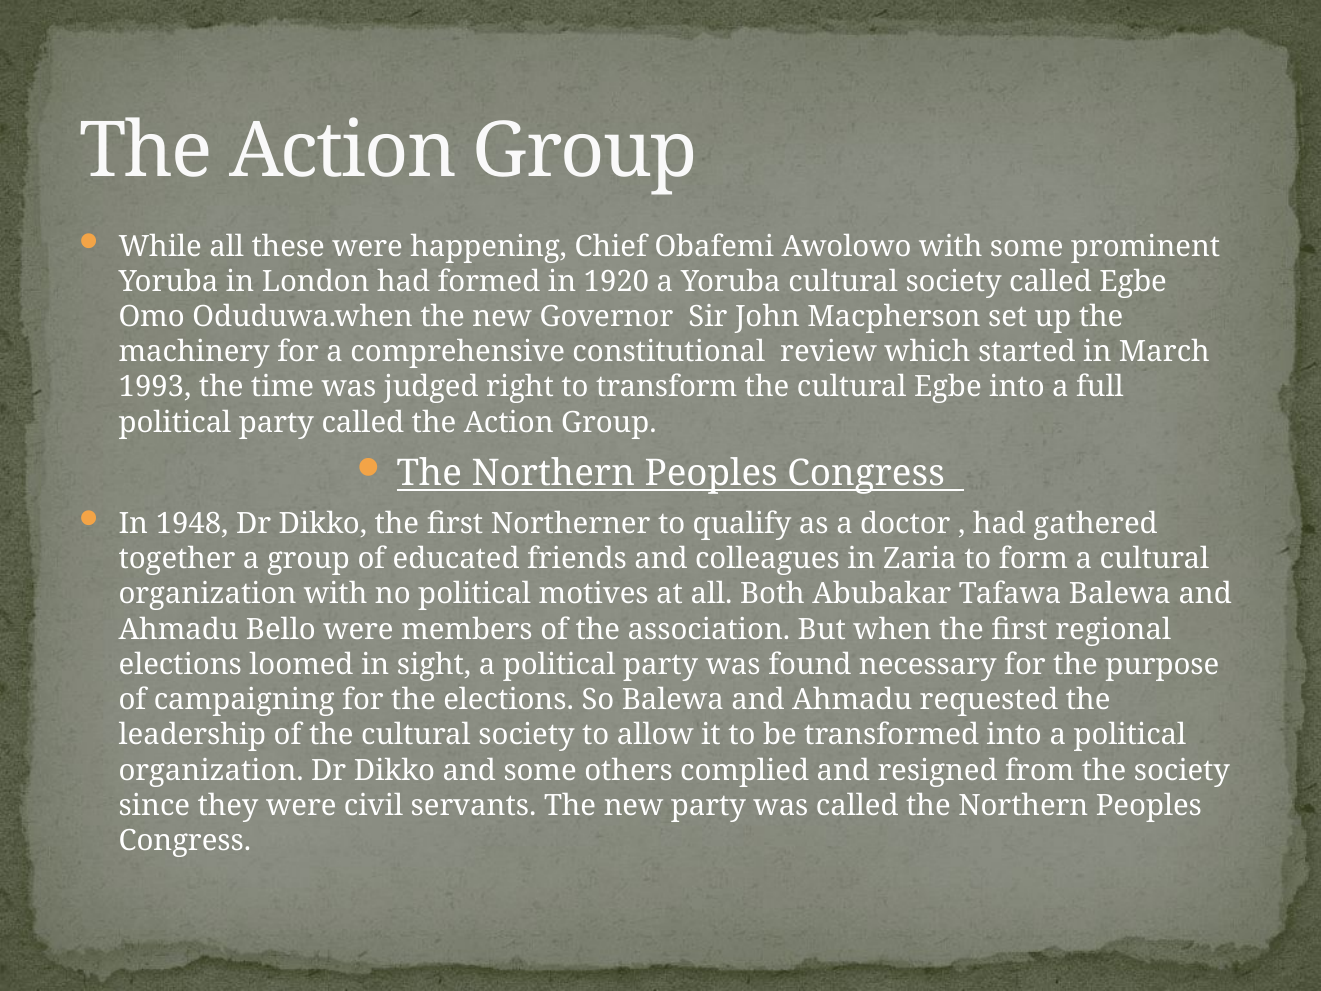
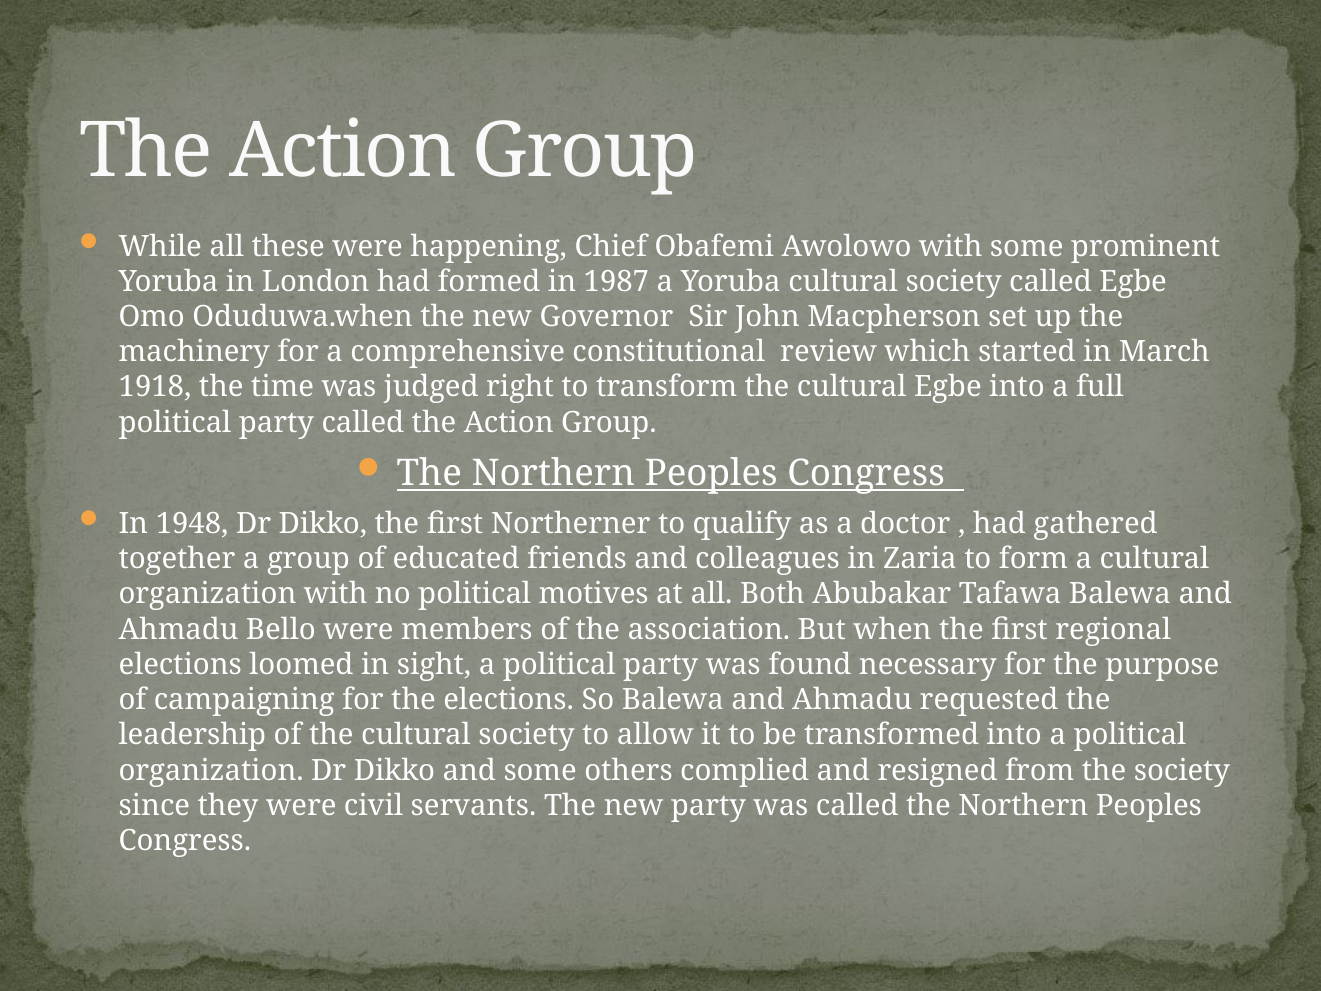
1920: 1920 -> 1987
1993: 1993 -> 1918
